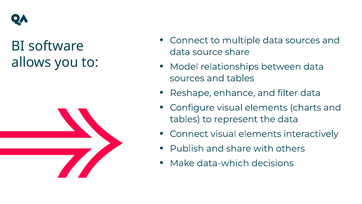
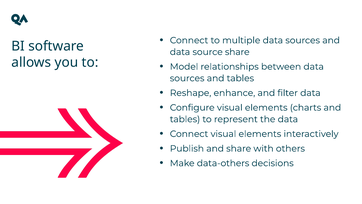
data-which: data-which -> data-others
